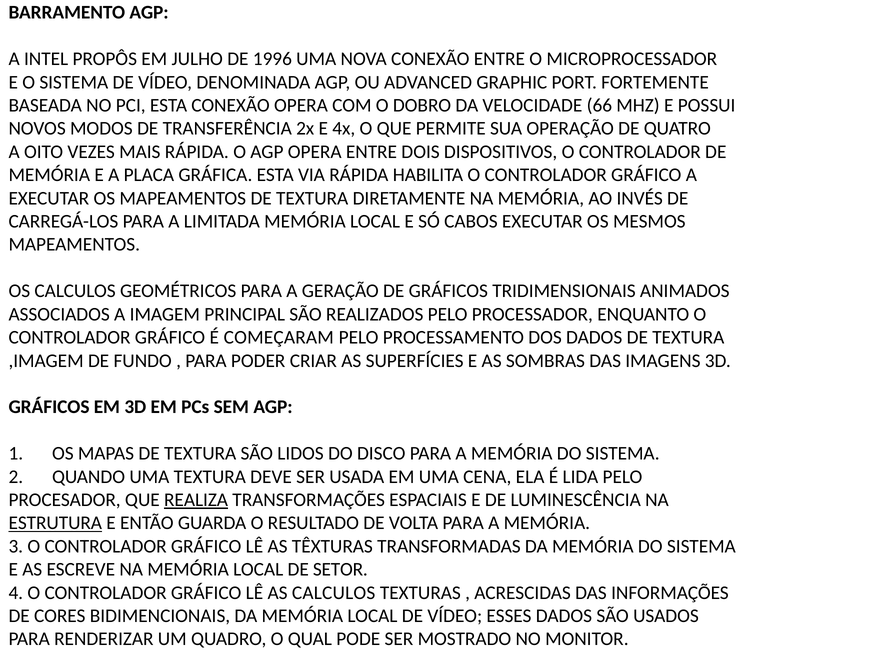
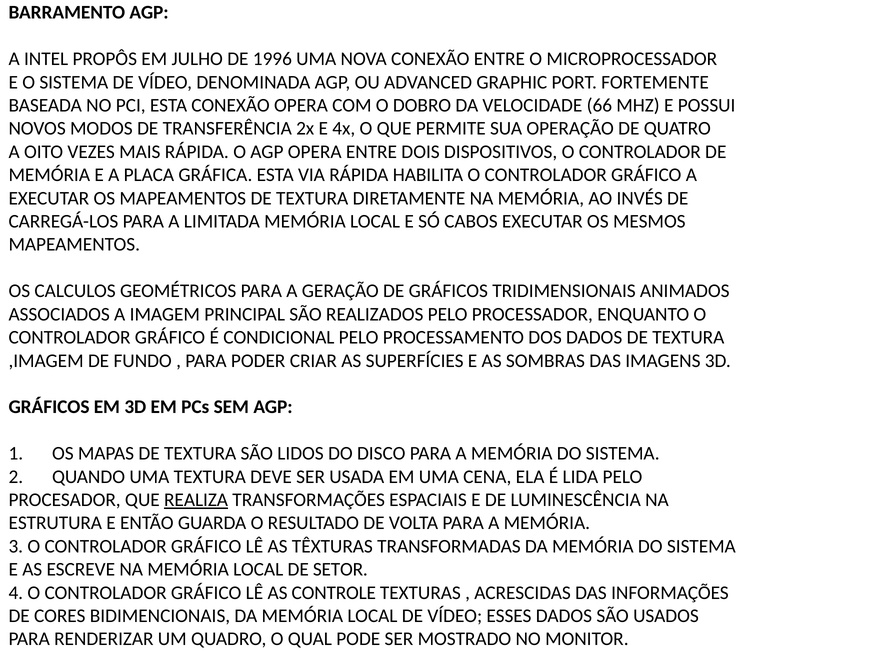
COMEÇARAM: COMEÇARAM -> CONDICIONAL
ESTRUTURA underline: present -> none
AS CALCULOS: CALCULOS -> CONTROLE
